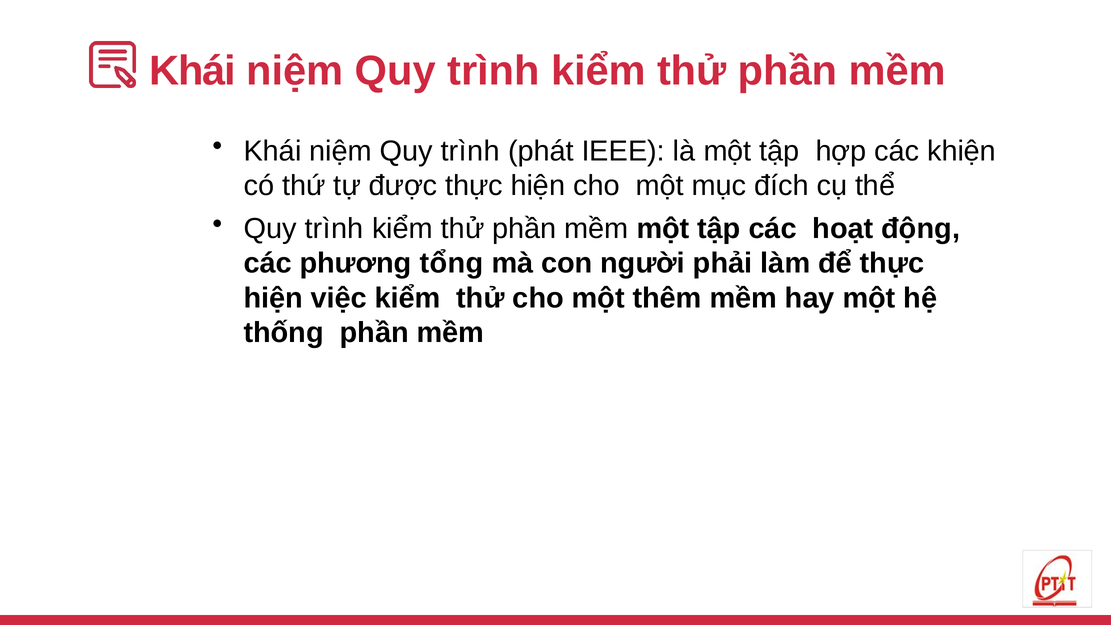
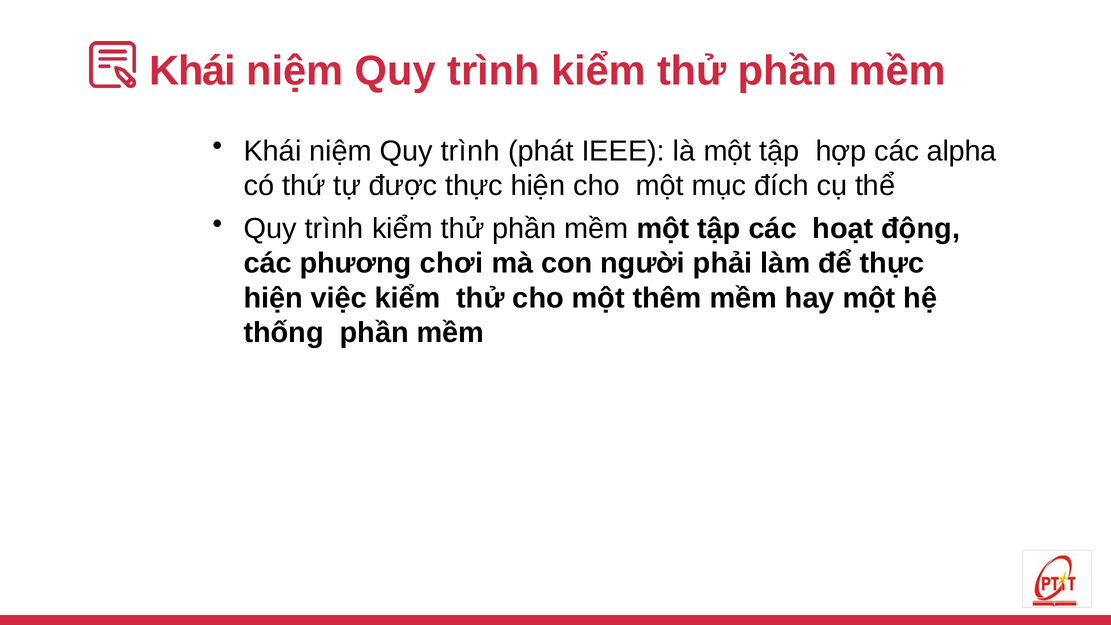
khiện: khiện -> alpha
tổng: tổng -> chơi
